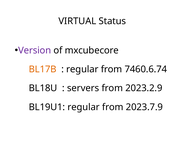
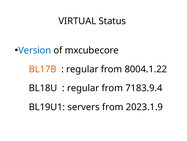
Version colour: purple -> blue
7460.6.74: 7460.6.74 -> 8004.1.22
servers at (83, 88): servers -> regular
2023.2.9: 2023.2.9 -> 7183.9.4
BL19U1 regular: regular -> servers
2023.7.9: 2023.7.9 -> 2023.1.9
